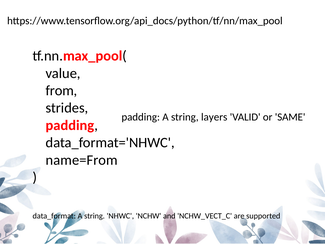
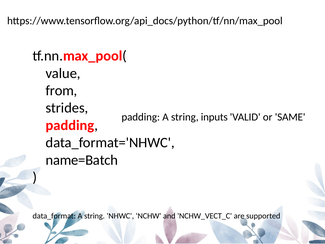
layers: layers -> inputs
name=From: name=From -> name=Batch
